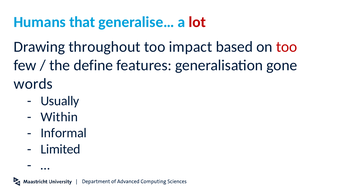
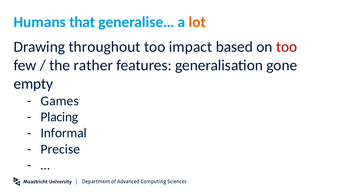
lot colour: red -> orange
define: define -> rather
words: words -> empty
Usually: Usually -> Games
Within: Within -> Placing
Limited: Limited -> Precise
